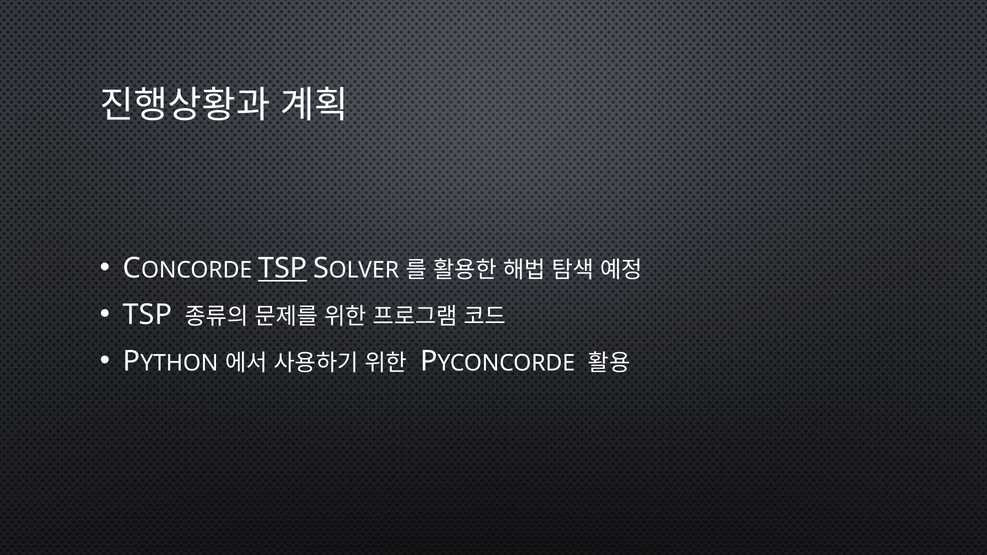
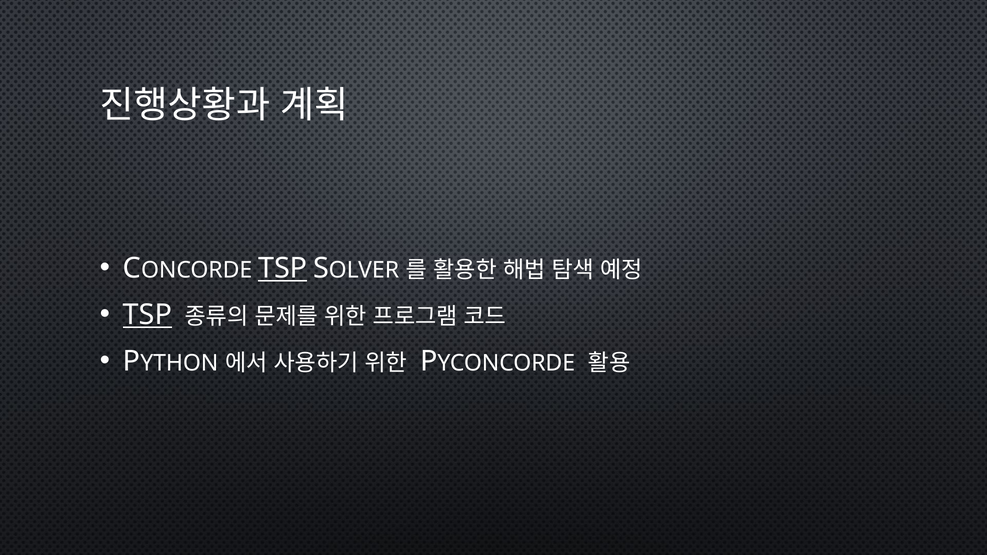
TSP at (148, 315) underline: none -> present
